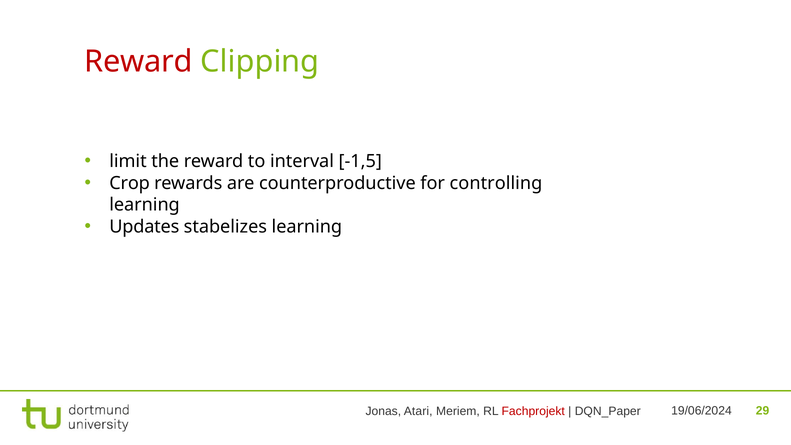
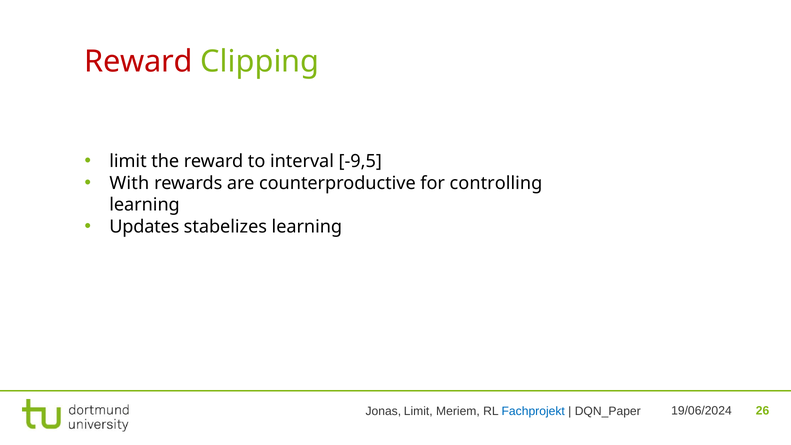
-1,5: -1,5 -> -9,5
Crop: Crop -> With
Jonas Atari: Atari -> Limit
Fachprojekt colour: red -> blue
29: 29 -> 26
